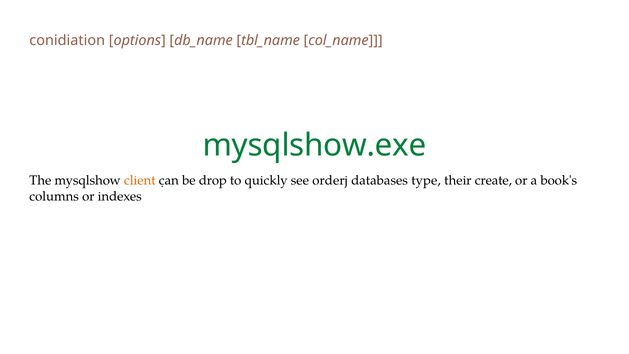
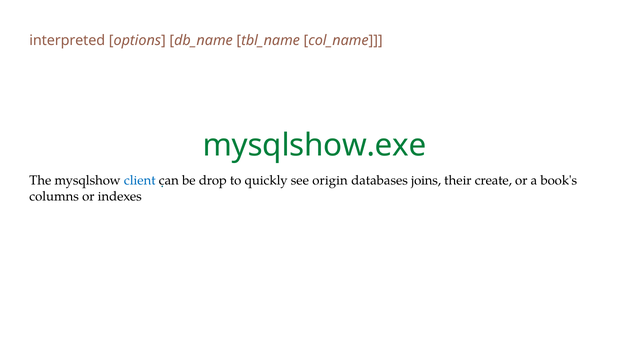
conidiation: conidiation -> interpreted
client colour: orange -> blue
orderj: orderj -> origin
type: type -> joins
